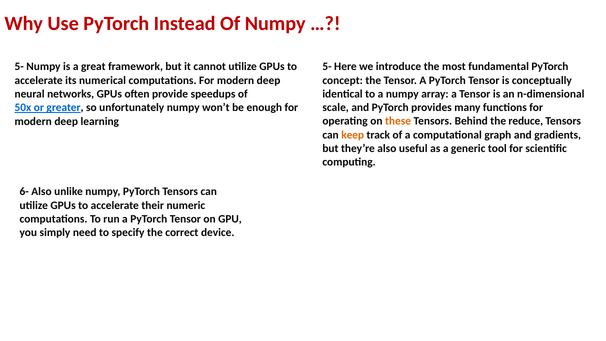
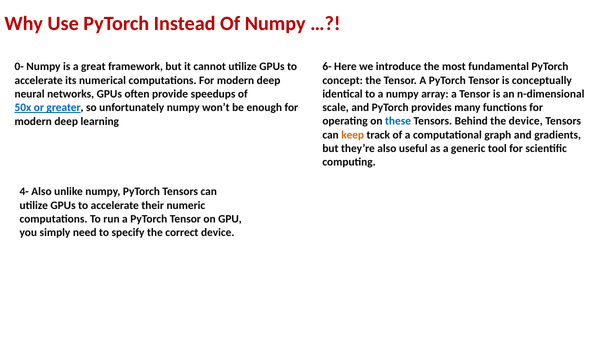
5- at (327, 67): 5- -> 6-
5- at (19, 67): 5- -> 0-
these colour: orange -> blue
the reduce: reduce -> device
6-: 6- -> 4-
